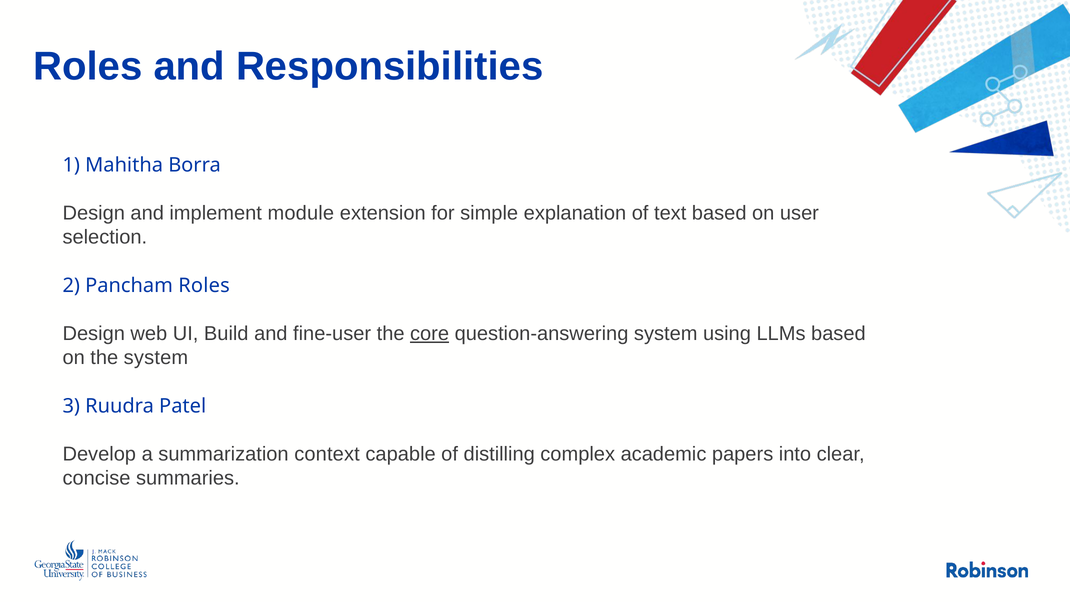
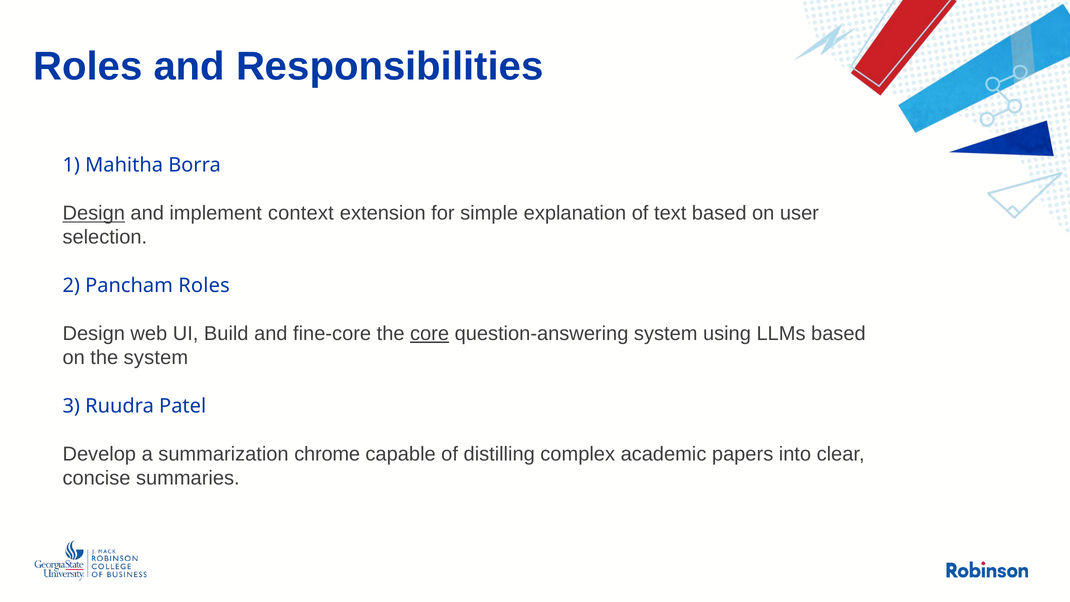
Design at (94, 213) underline: none -> present
module: module -> context
fine-user: fine-user -> fine-core
context: context -> chrome
